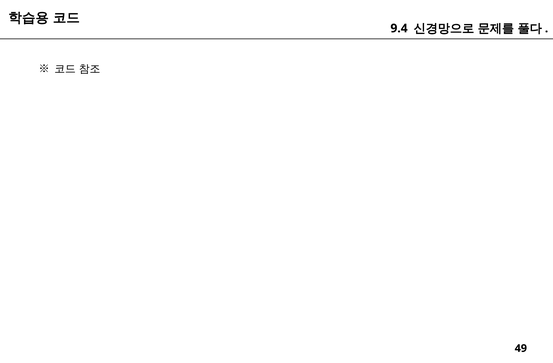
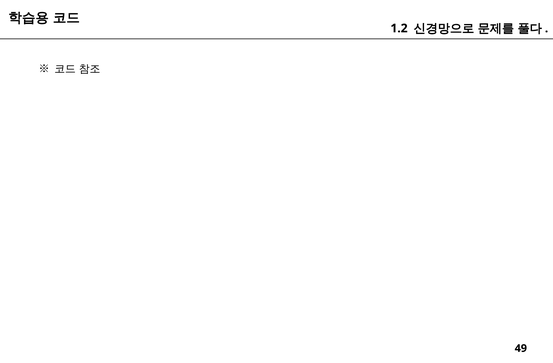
9.4: 9.4 -> 1.2
